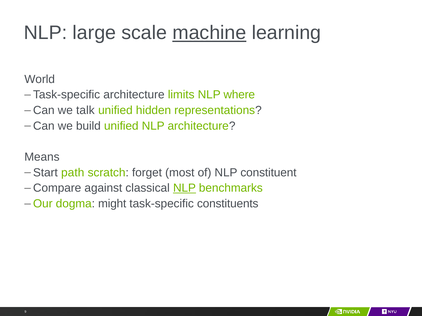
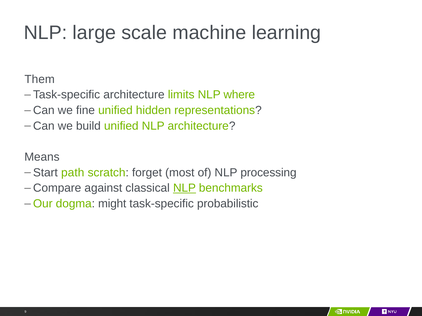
machine underline: present -> none
World: World -> Them
talk: talk -> fine
constituent: constituent -> processing
constituents: constituents -> probabilistic
